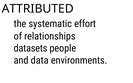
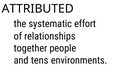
datasets: datasets -> together
data: data -> tens
